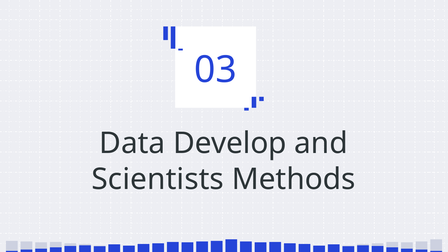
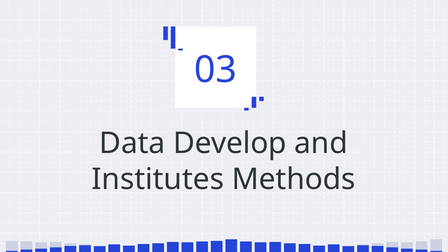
Scientists: Scientists -> Institutes
